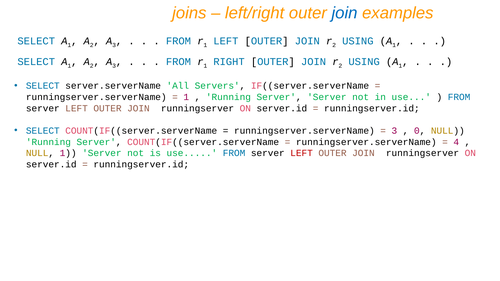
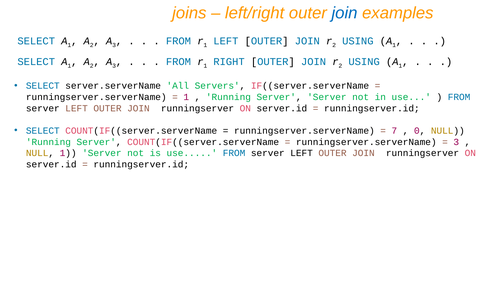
3 at (394, 131): 3 -> 7
4 at (456, 142): 4 -> 3
LEFT at (302, 153) colour: red -> black
